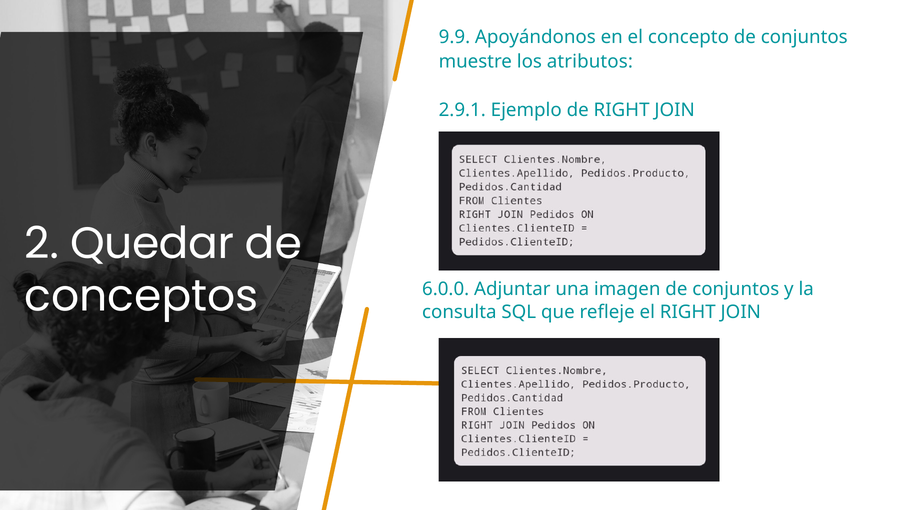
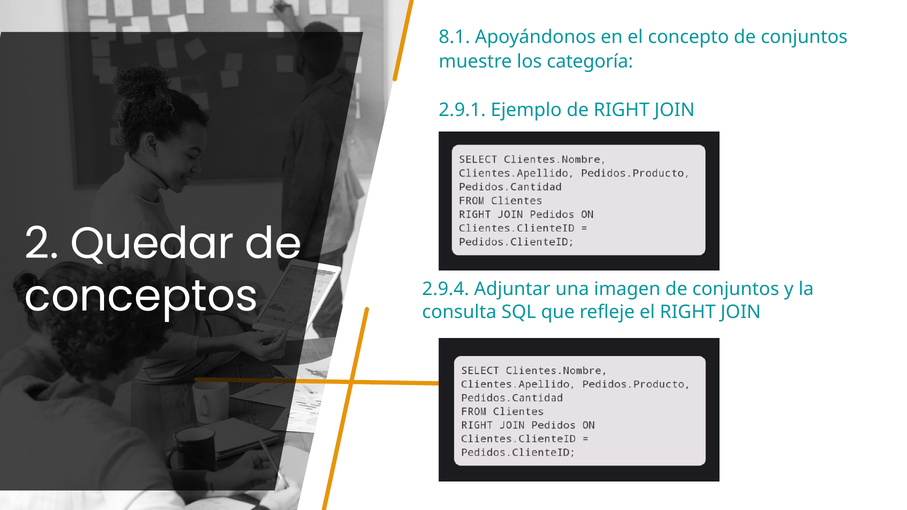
9.9: 9.9 -> 8.1
atributos: atributos -> categoría
6.0.0: 6.0.0 -> 2.9.4
